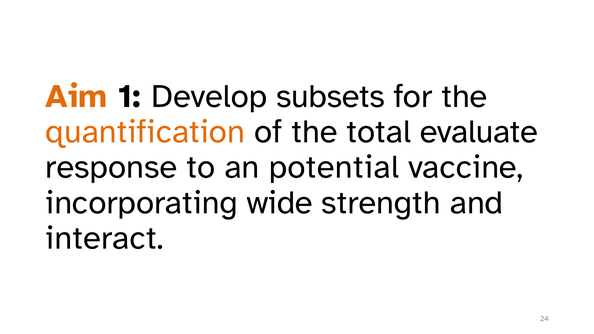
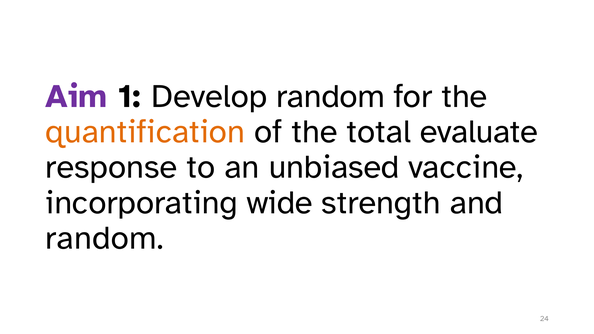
Aim colour: orange -> purple
Develop subsets: subsets -> random
potential: potential -> unbiased
interact at (104, 238): interact -> random
